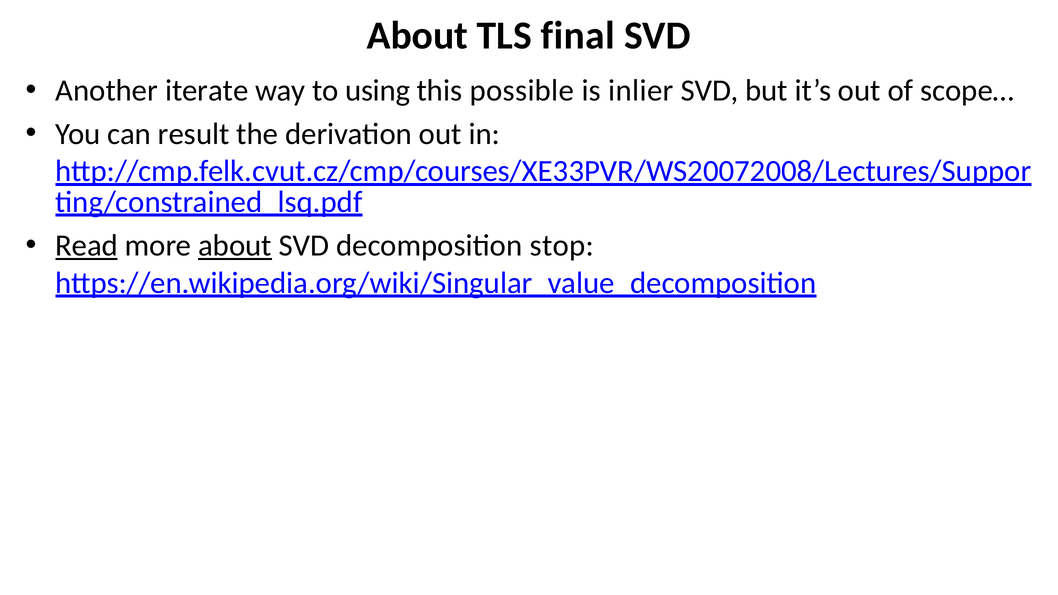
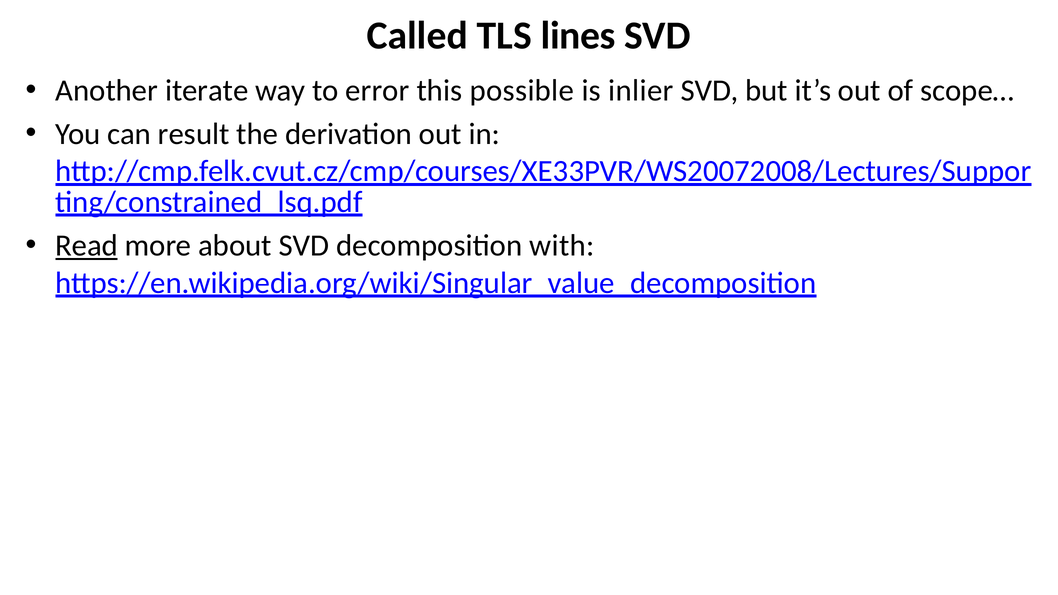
About at (417, 36): About -> Called
final: final -> lines
using: using -> error
about at (235, 246) underline: present -> none
stop: stop -> with
